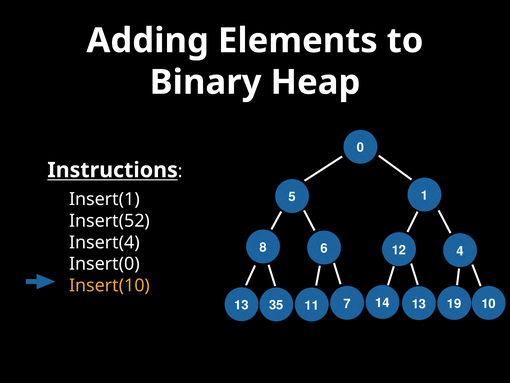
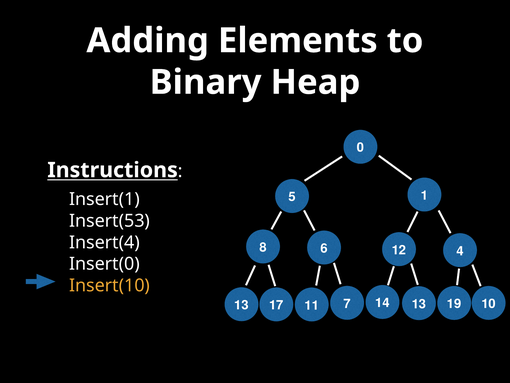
Insert(52: Insert(52 -> Insert(53
35: 35 -> 17
